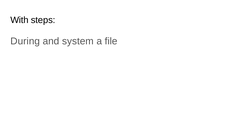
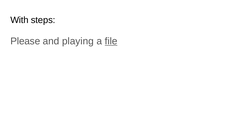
During: During -> Please
system: system -> playing
file underline: none -> present
